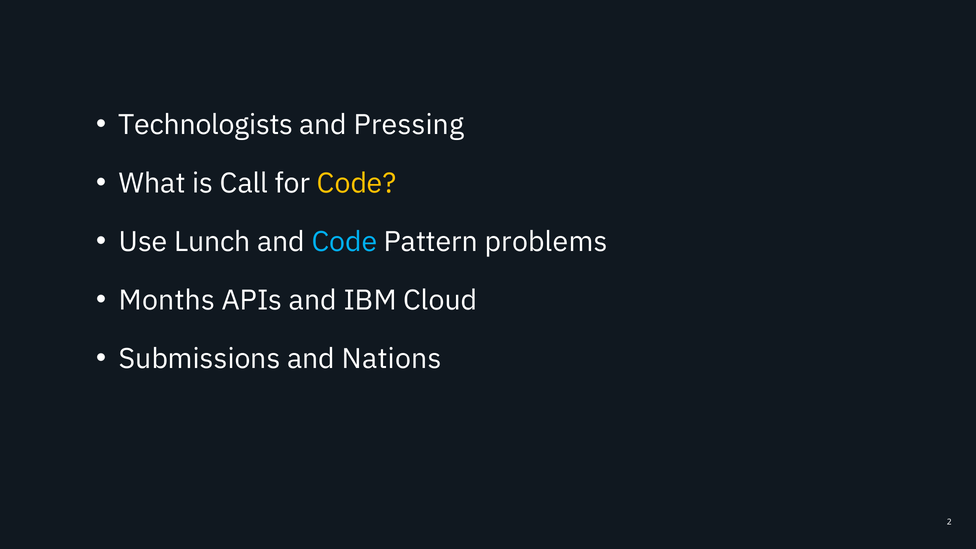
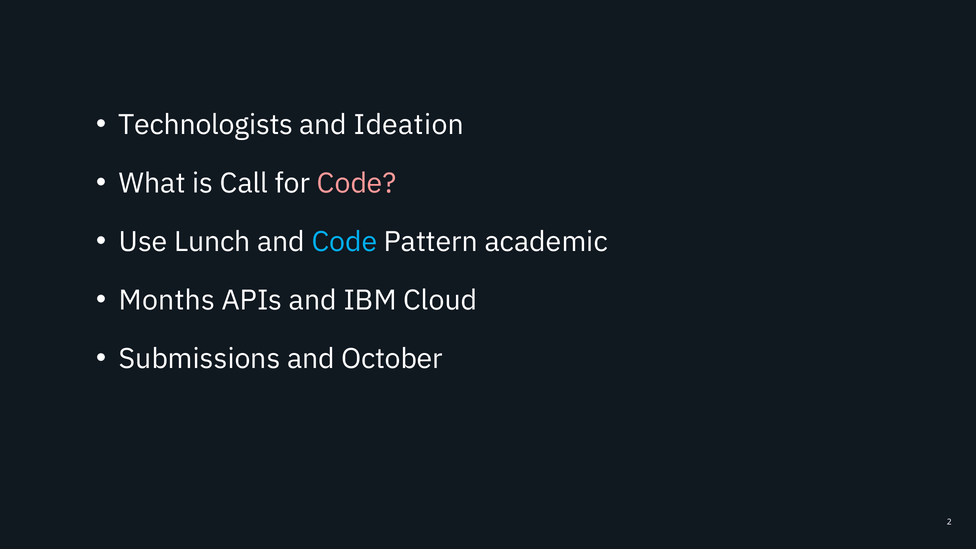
Pressing: Pressing -> Ideation
Code at (357, 183) colour: yellow -> pink
problems: problems -> academic
Nations: Nations -> October
